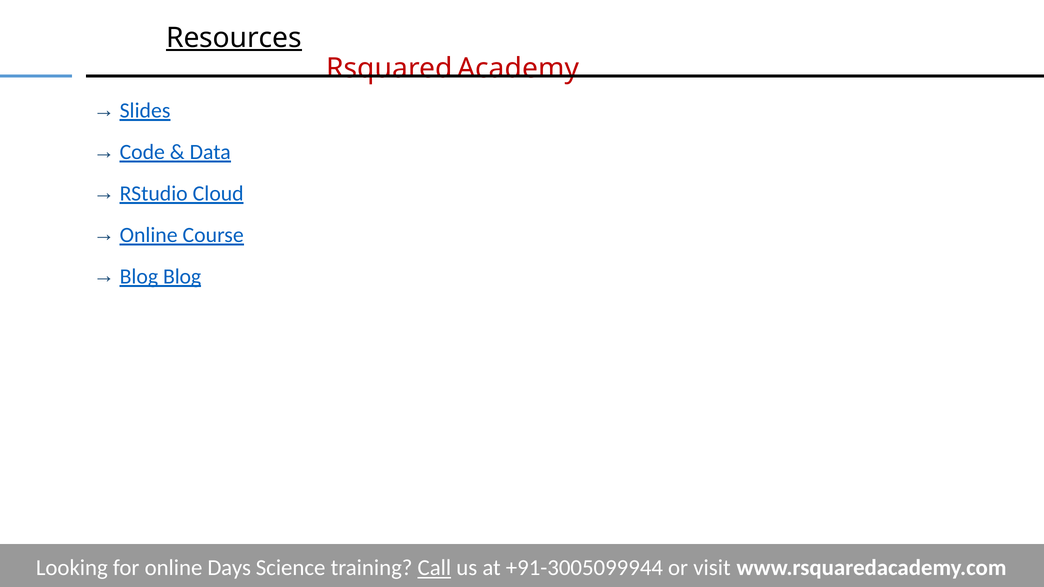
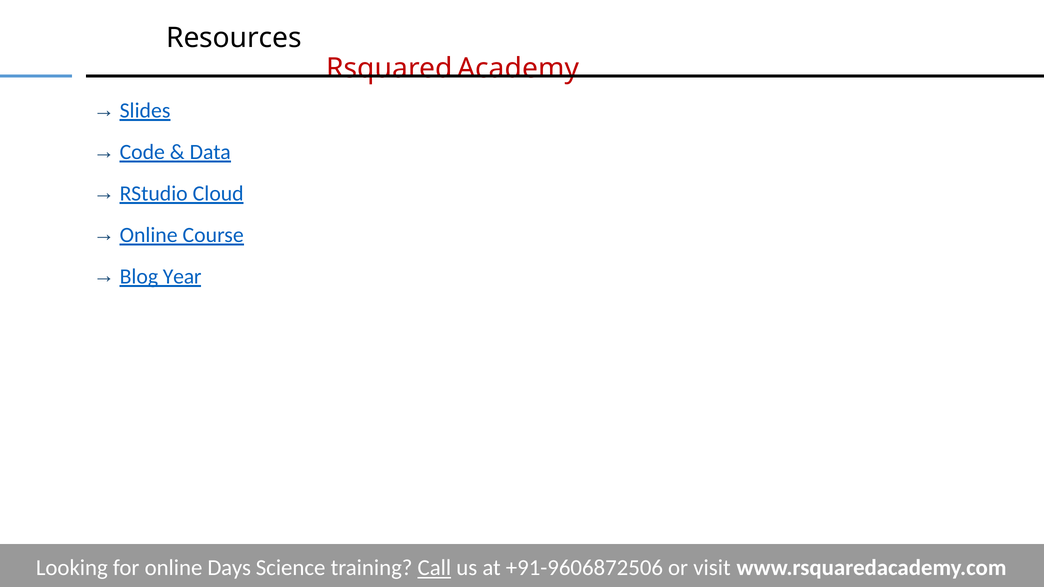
Resources underline: present -> none
Blog Blog: Blog -> Year
+91-3005099944: +91-3005099944 -> +91-9606872506
